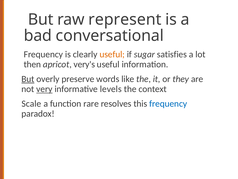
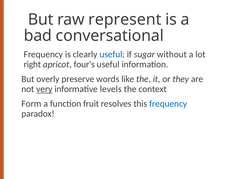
useful at (112, 54) colour: orange -> blue
satisfies: satisfies -> without
then: then -> right
very's: very's -> four's
But at (28, 79) underline: present -> none
Scale: Scale -> Form
rare: rare -> fruit
